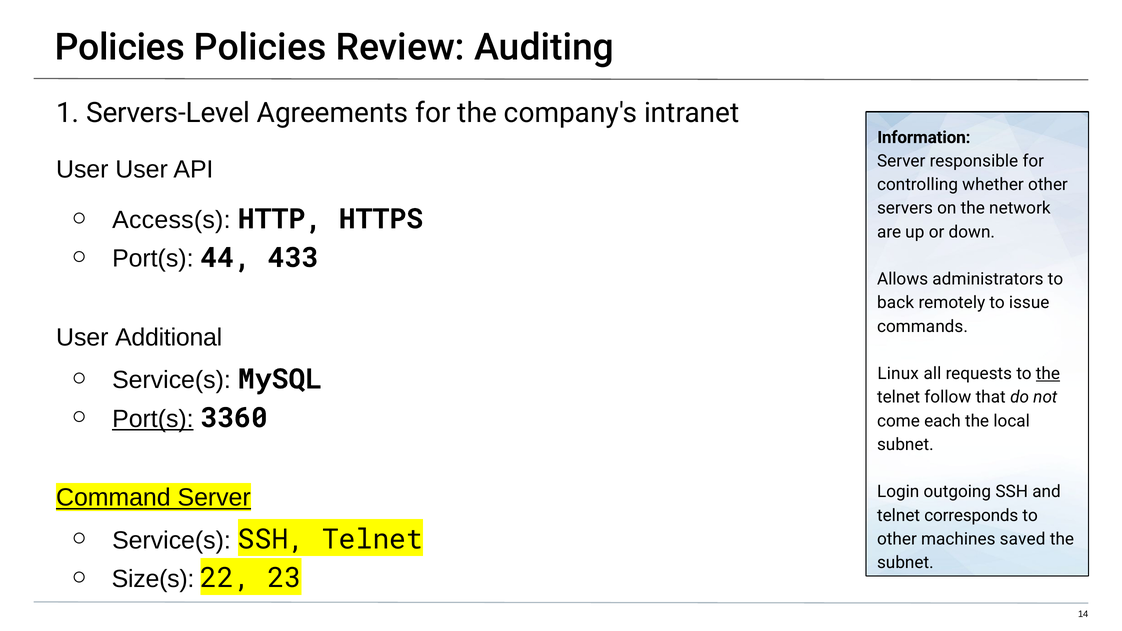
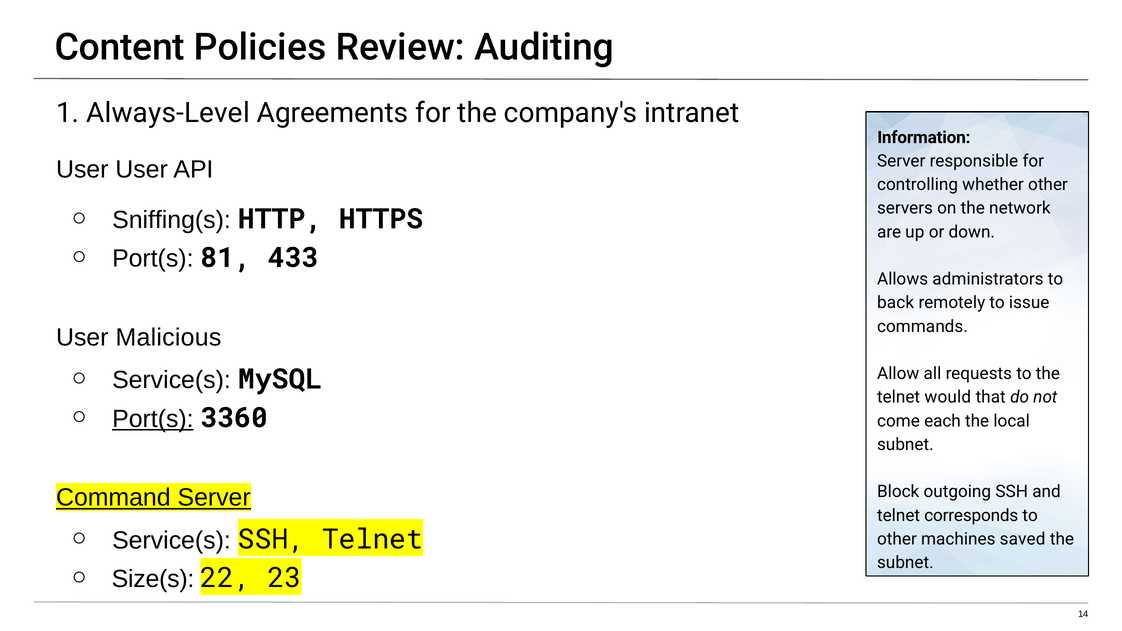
Policies at (120, 48): Policies -> Content
Servers-Level: Servers-Level -> Always-Level
Access(s: Access(s -> Sniffing(s
44: 44 -> 81
Additional: Additional -> Malicious
Linux: Linux -> Allow
the at (1048, 374) underline: present -> none
follow: follow -> would
Login: Login -> Block
